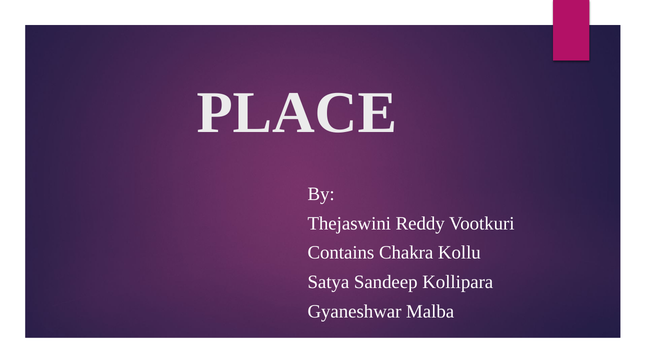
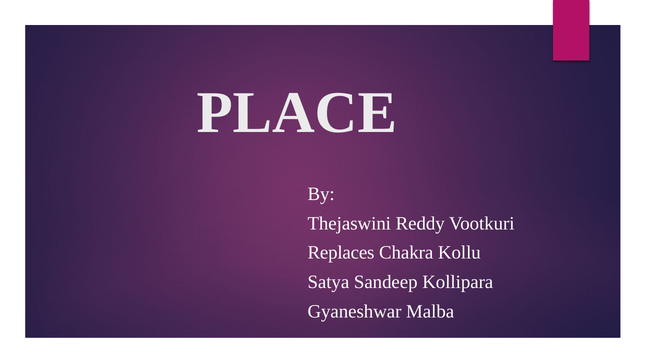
Contains: Contains -> Replaces
